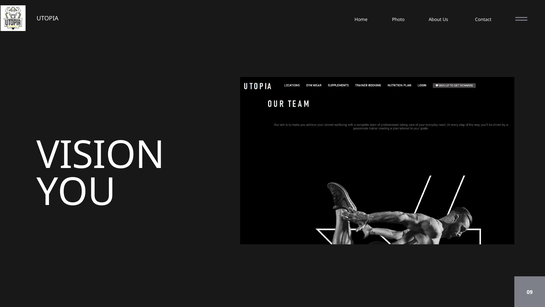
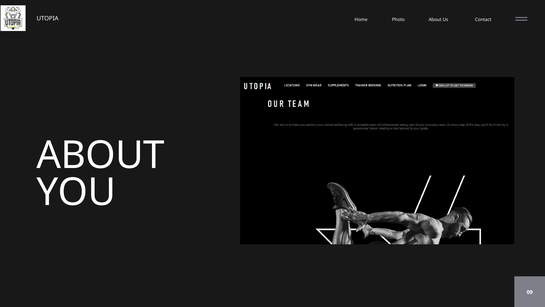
VISION at (101, 155): VISION -> ABOUT
